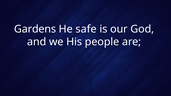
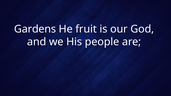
safe: safe -> fruit
